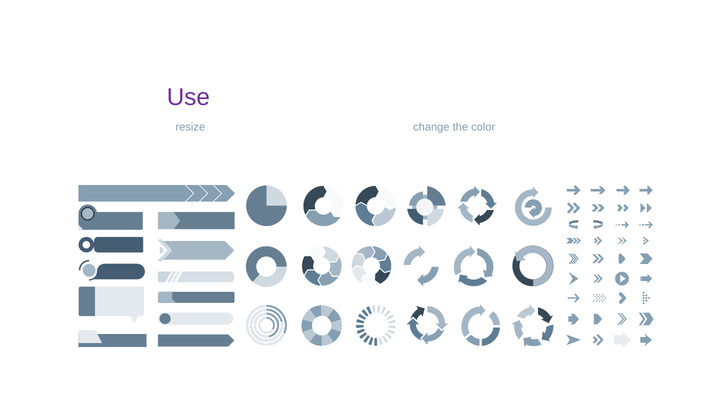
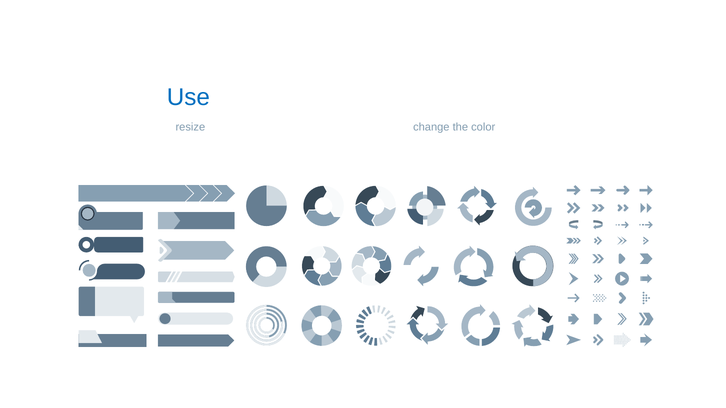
Use colour: purple -> blue
